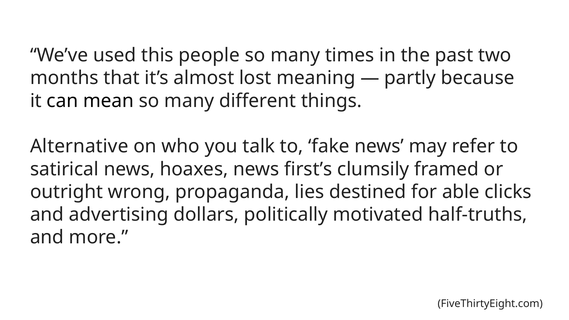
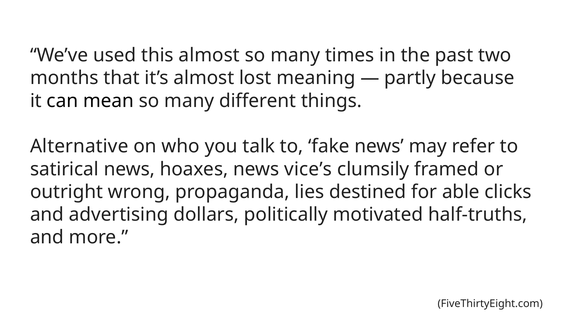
this people: people -> almost
first’s: first’s -> vice’s
